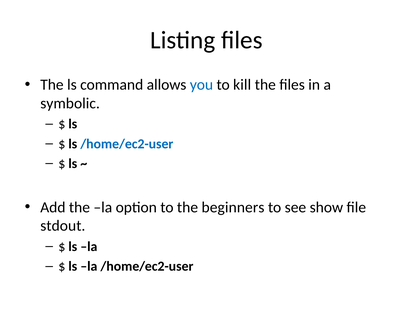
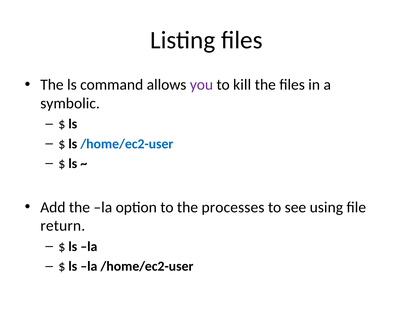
you colour: blue -> purple
beginners: beginners -> processes
show: show -> using
stdout: stdout -> return
